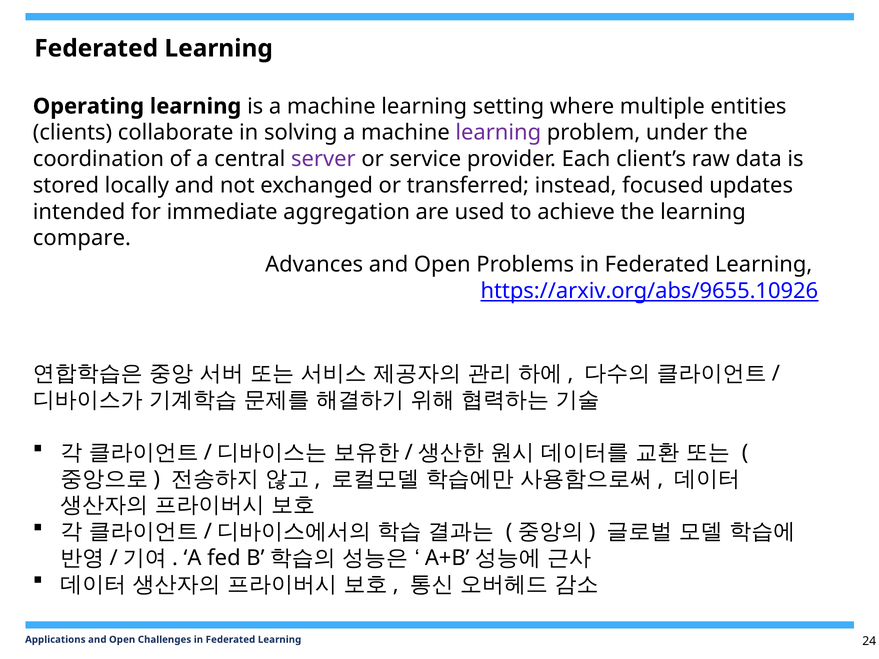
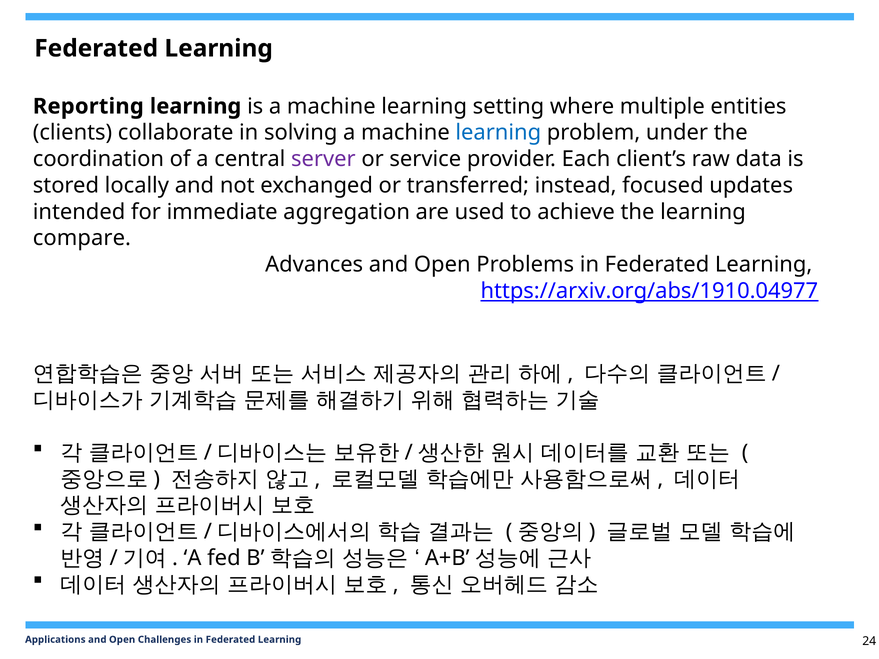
Operating: Operating -> Reporting
learning at (498, 133) colour: purple -> blue
https://arxiv.org/abs/9655.10926: https://arxiv.org/abs/9655.10926 -> https://arxiv.org/abs/1910.04977
